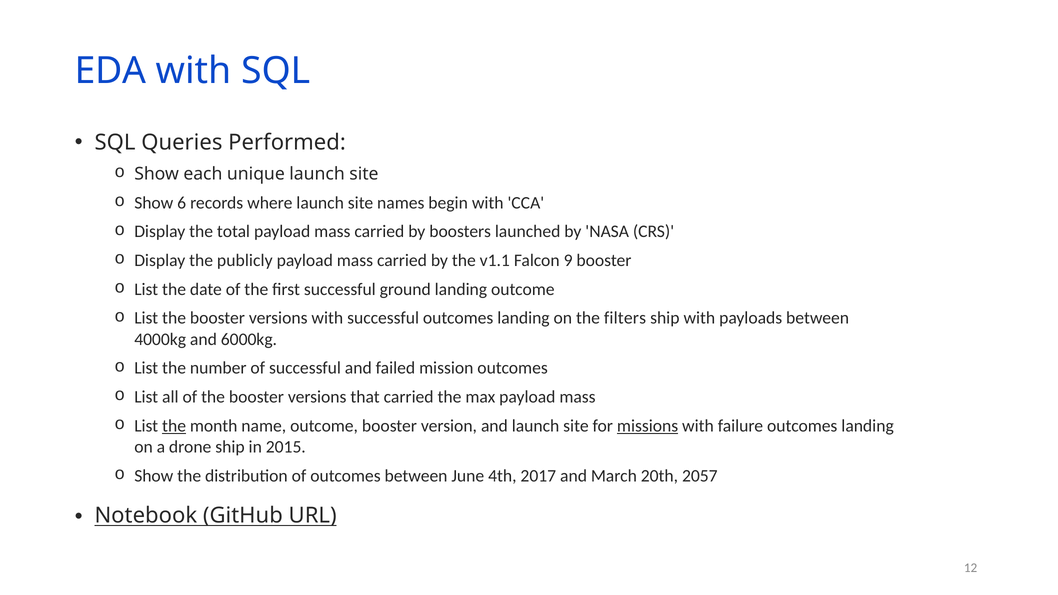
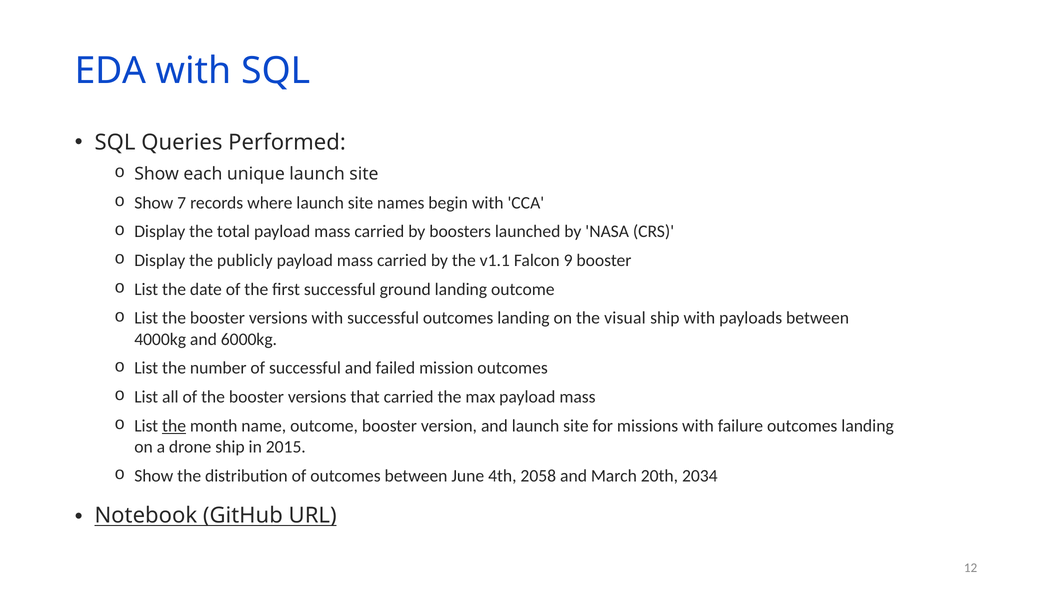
6: 6 -> 7
filters: filters -> visual
missions underline: present -> none
2017: 2017 -> 2058
2057: 2057 -> 2034
